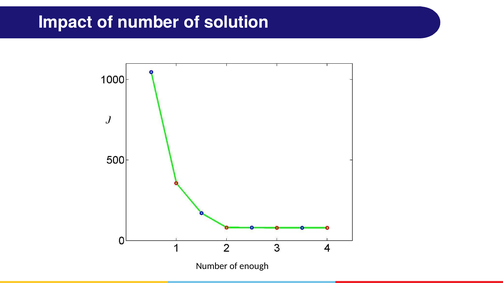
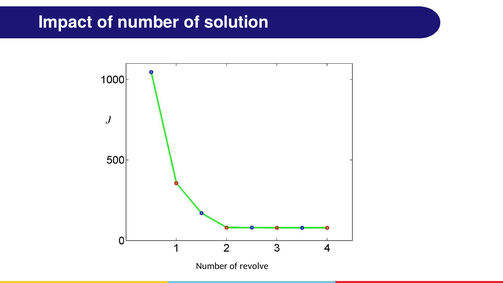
enough: enough -> revolve
